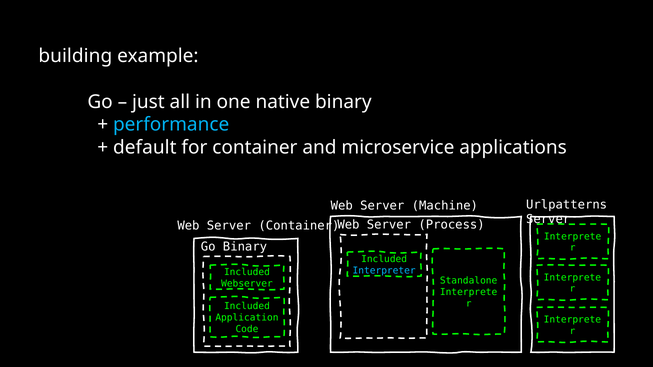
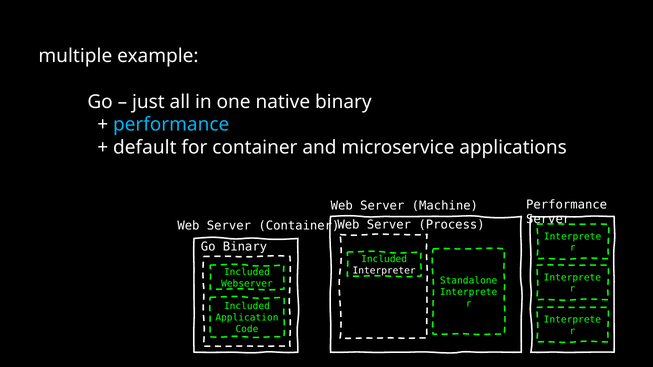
building: building -> multiple
Urlpatterns at (567, 205): Urlpatterns -> Performance
Interpreter colour: light blue -> white
